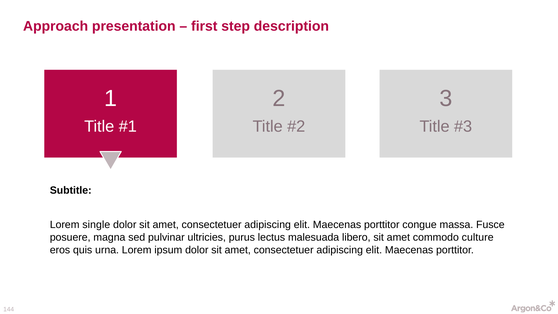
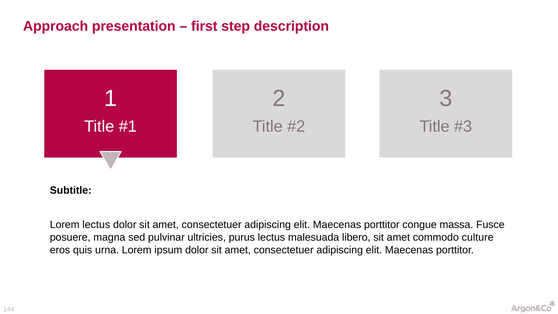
Lorem single: single -> lectus
